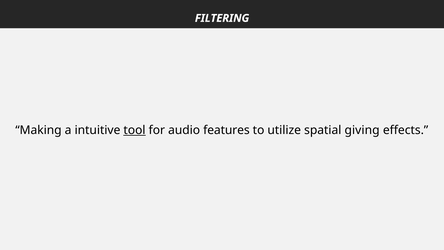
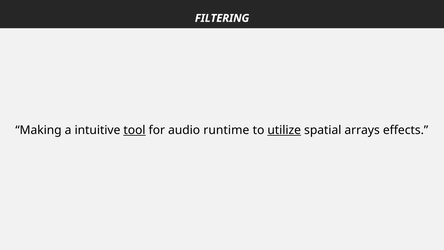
features: features -> runtime
utilize underline: none -> present
giving: giving -> arrays
